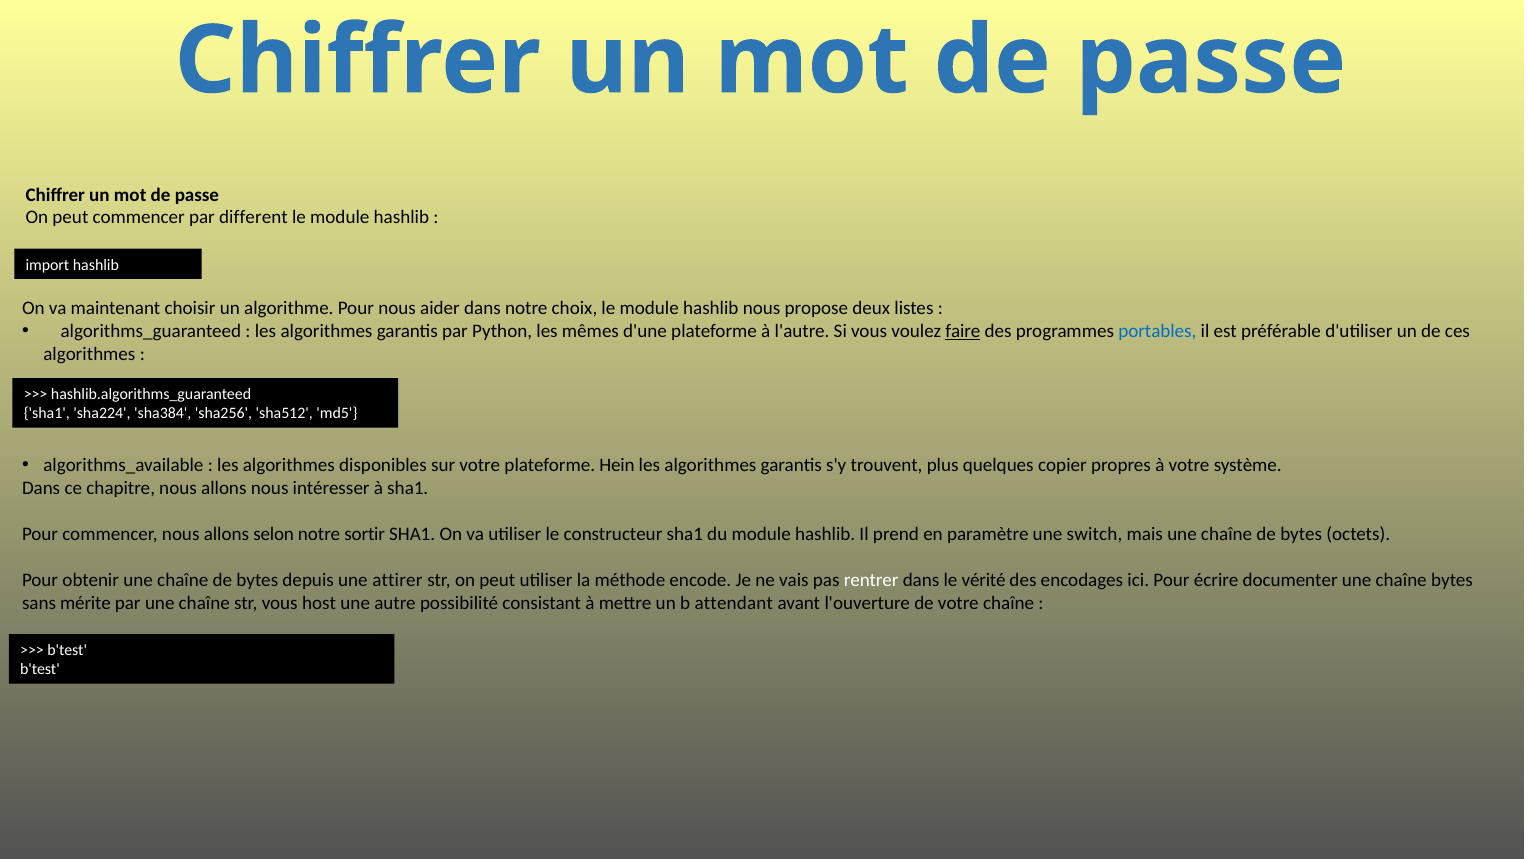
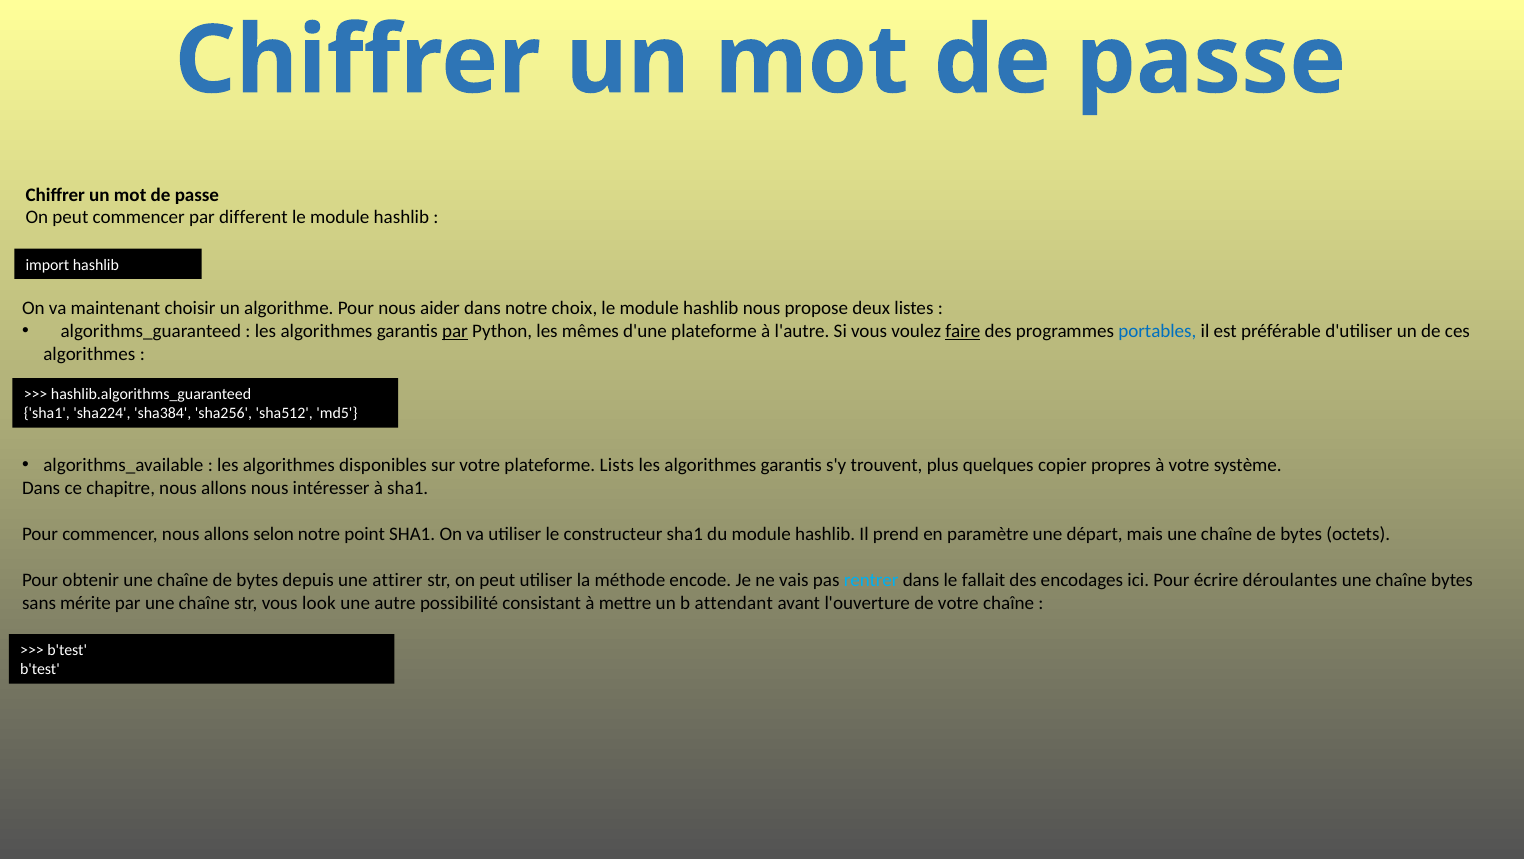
par at (455, 332) underline: none -> present
Hein: Hein -> Lists
sortir: sortir -> point
switch: switch -> départ
rentrer colour: white -> light blue
vérité: vérité -> fallait
documenter: documenter -> déroulantes
host: host -> look
